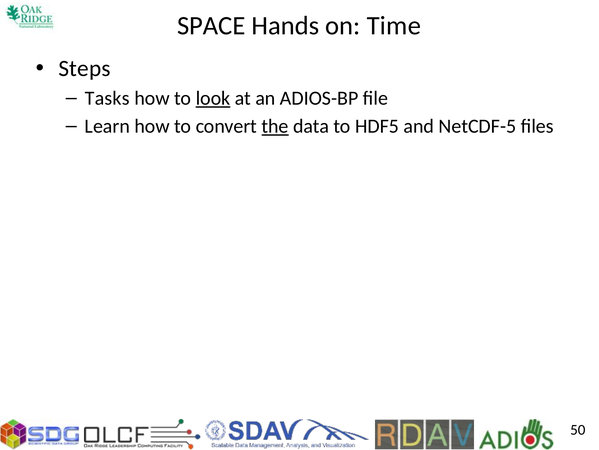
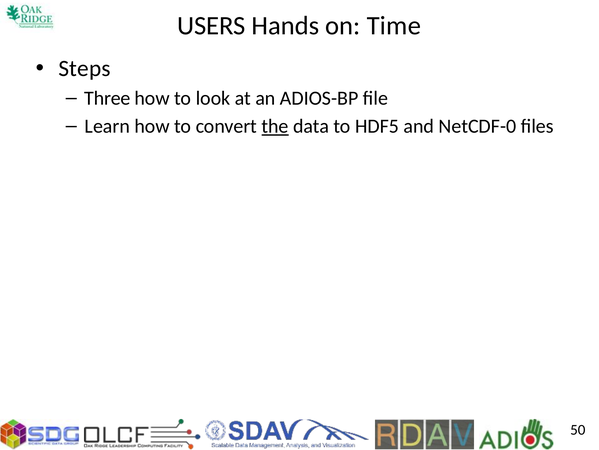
SPACE: SPACE -> USERS
Tasks: Tasks -> Three
look underline: present -> none
NetCDF-5: NetCDF-5 -> NetCDF-0
